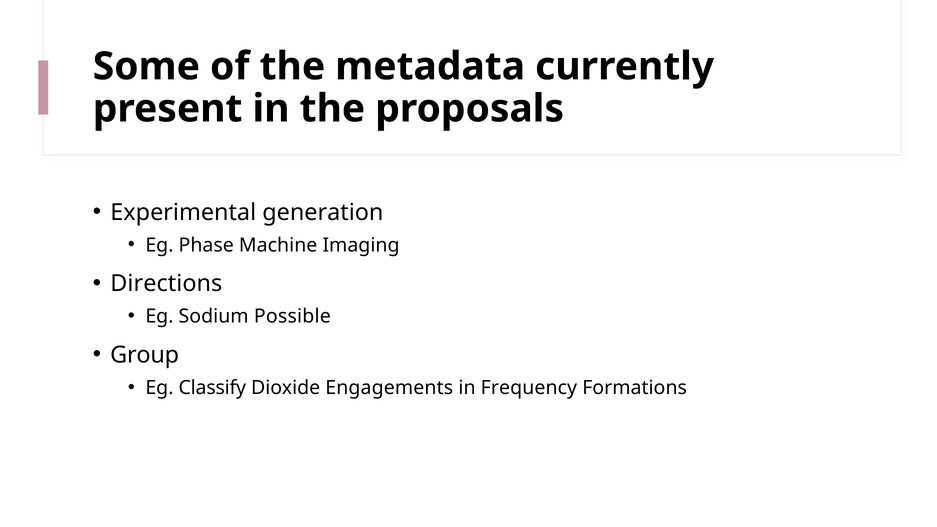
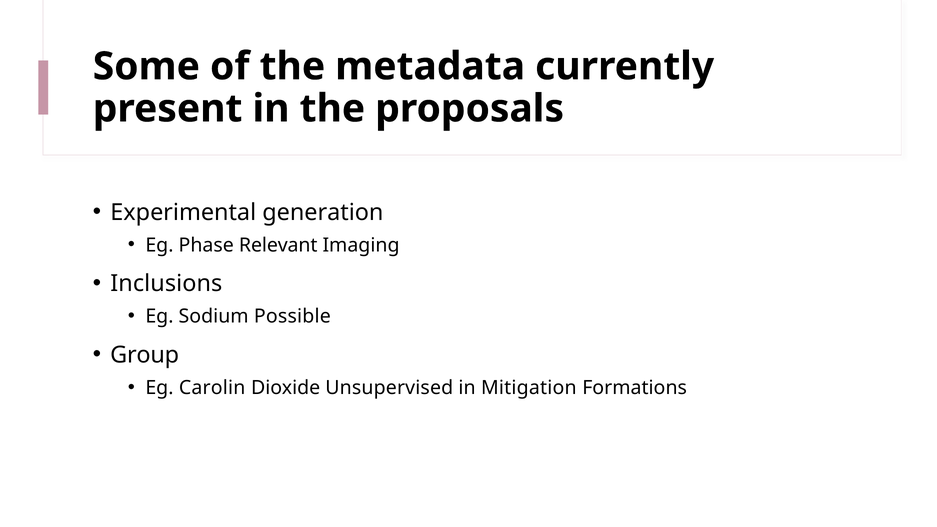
Machine: Machine -> Relevant
Directions: Directions -> Inclusions
Classify: Classify -> Carolin
Engagements: Engagements -> Unsupervised
Frequency: Frequency -> Mitigation
